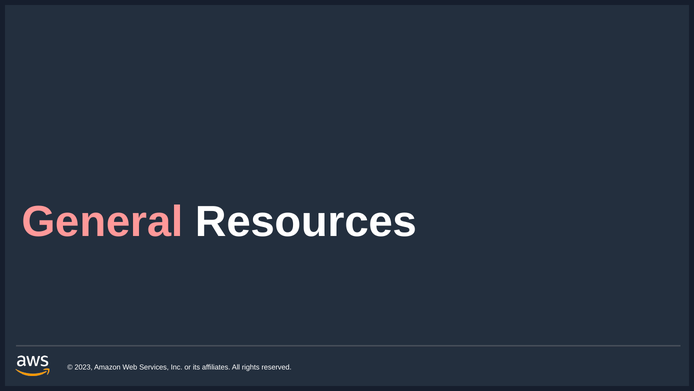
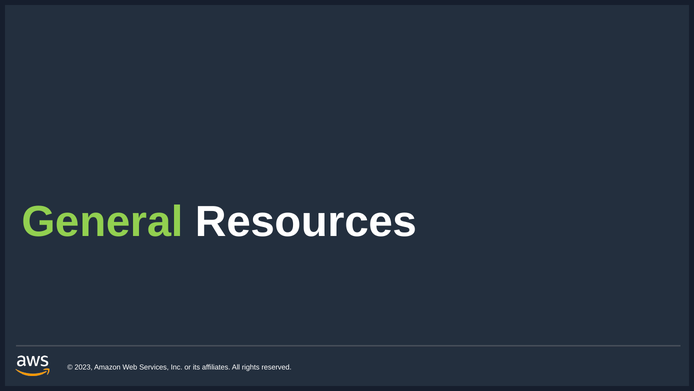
General colour: pink -> light green
